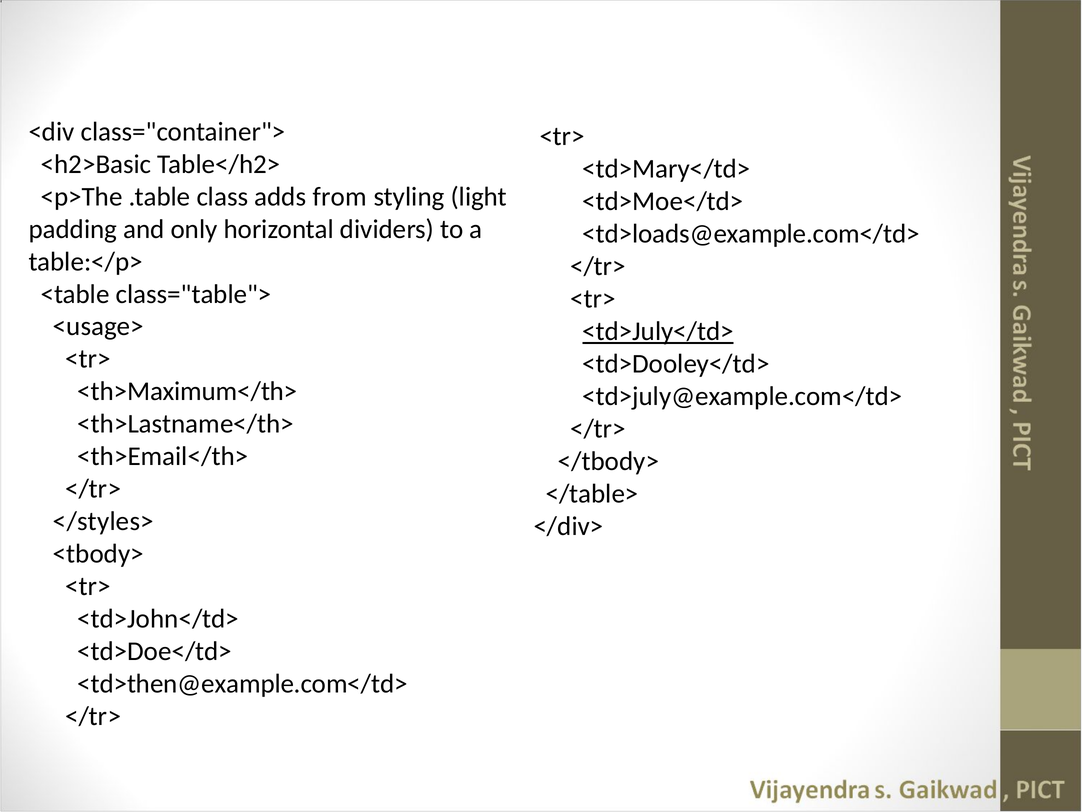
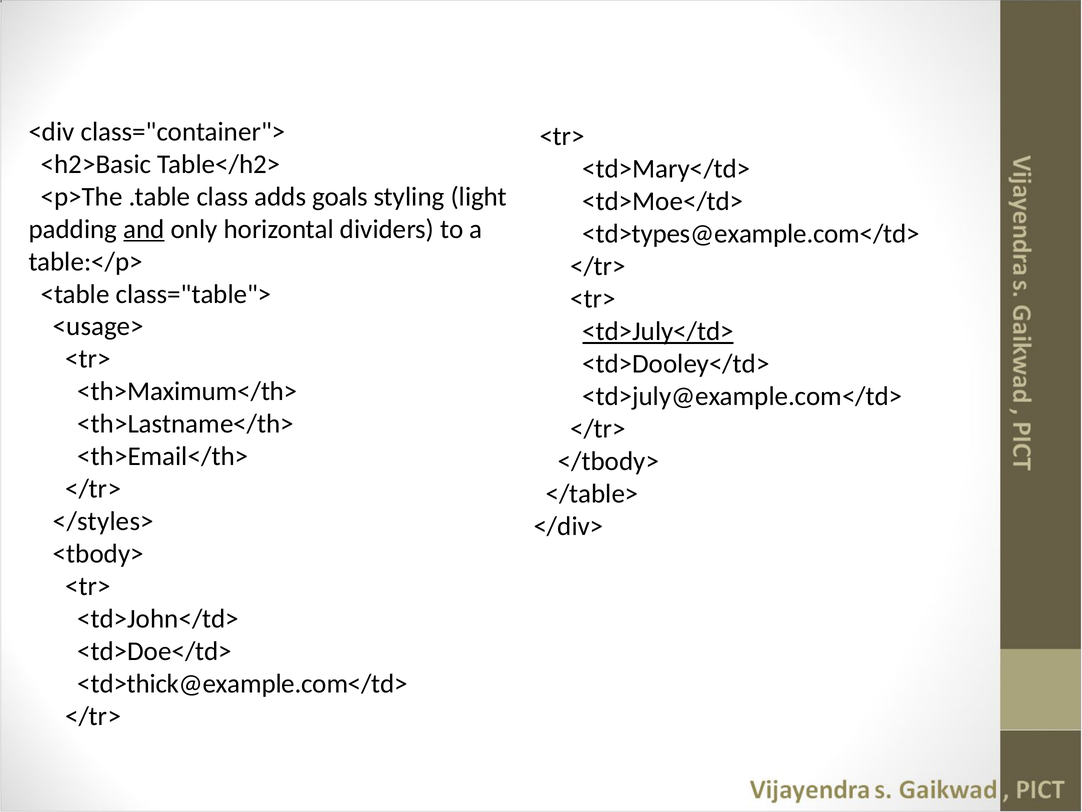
from: from -> goals
and underline: none -> present
<td>loads@example.com</td>: <td>loads@example.com</td> -> <td>types@example.com</td>
<td>then@example.com</td>: <td>then@example.com</td> -> <td>thick@example.com</td>
